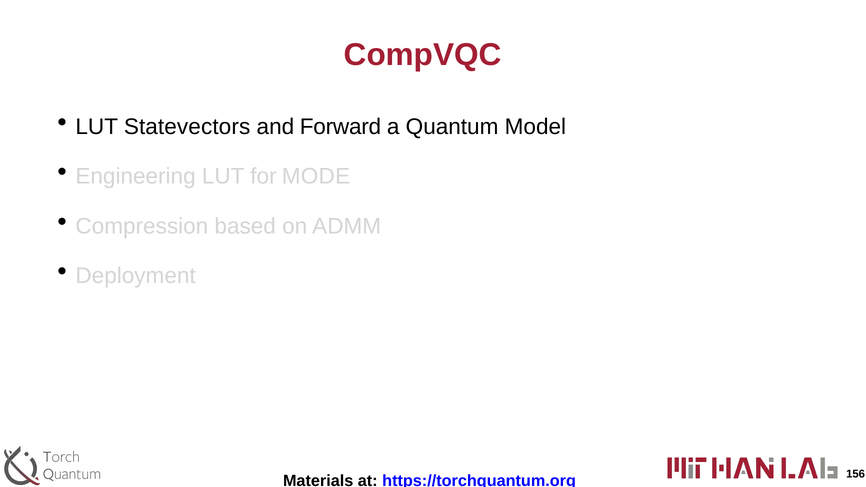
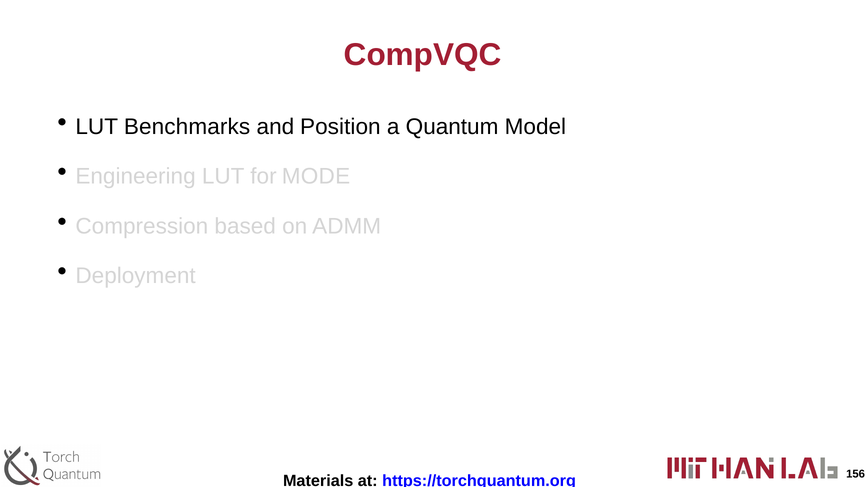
Statevectors: Statevectors -> Benchmarks
Forward: Forward -> Position
